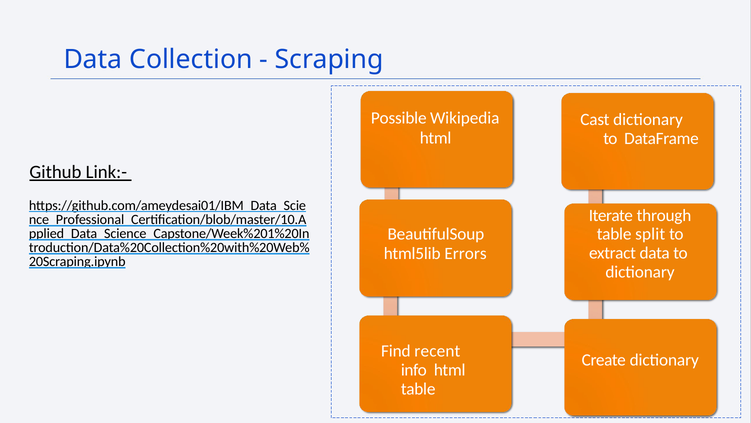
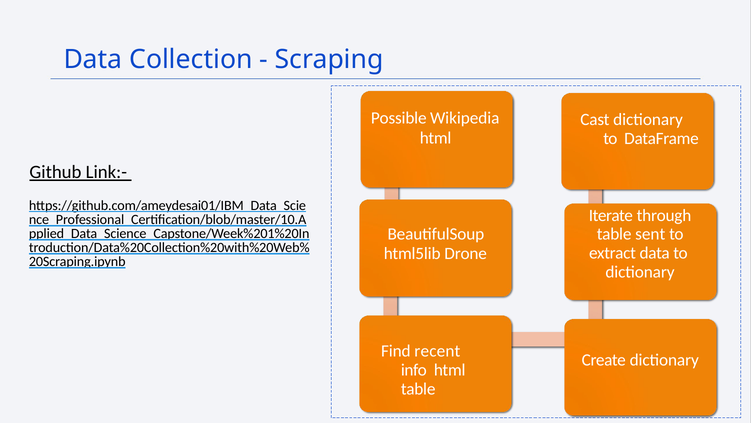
split: split -> sent
Errors: Errors -> Drone
